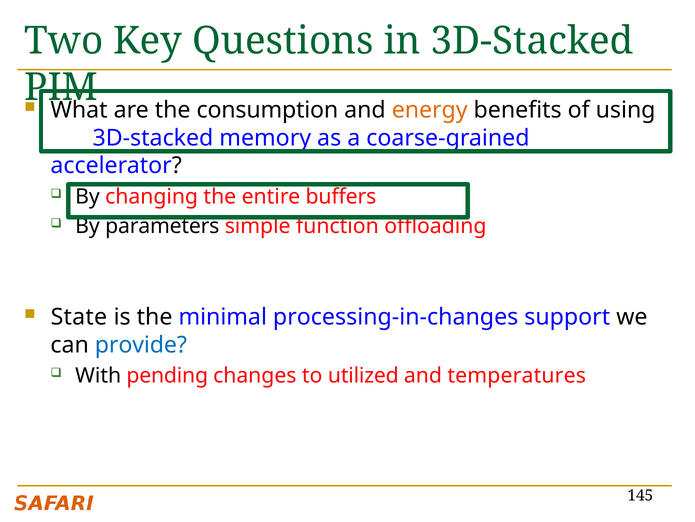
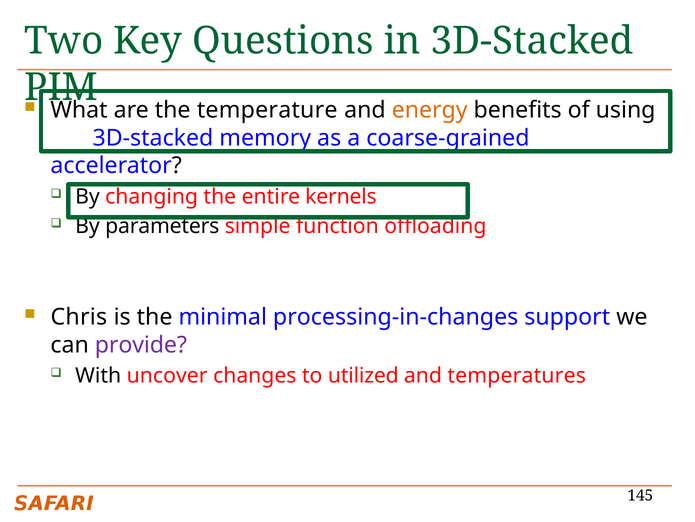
consumption: consumption -> temperature
buffers: buffers -> kernels
State: State -> Chris
provide colour: blue -> purple
pending: pending -> uncover
